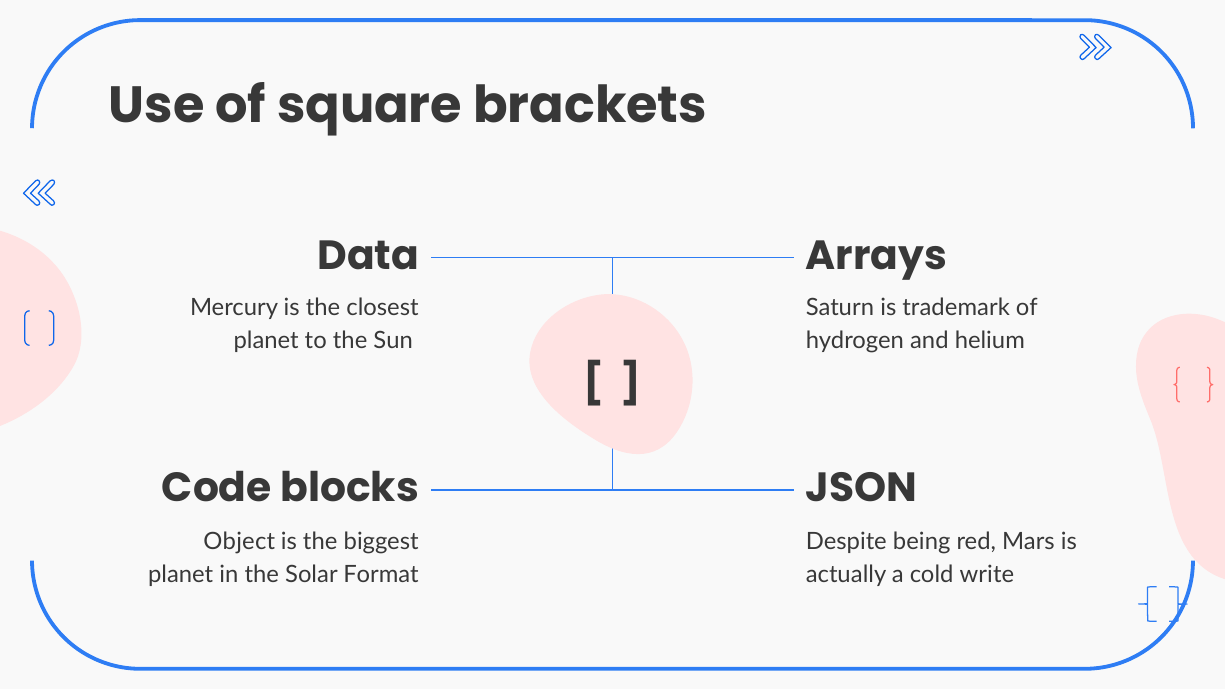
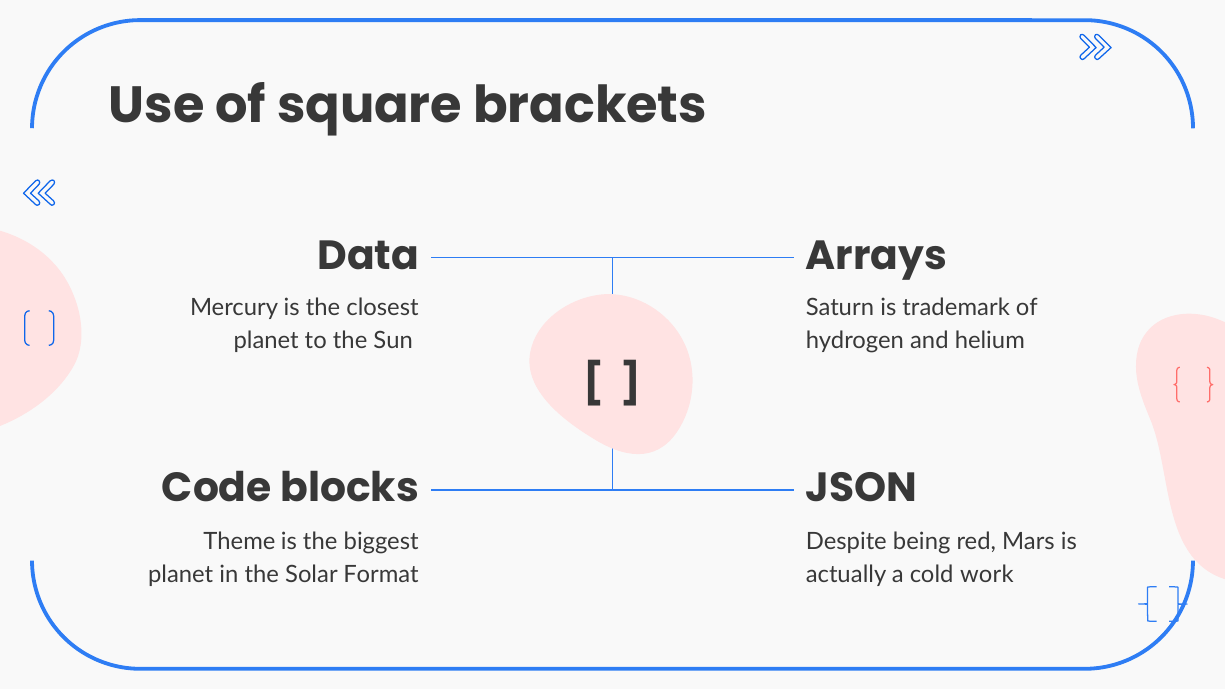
Object: Object -> Theme
write: write -> work
